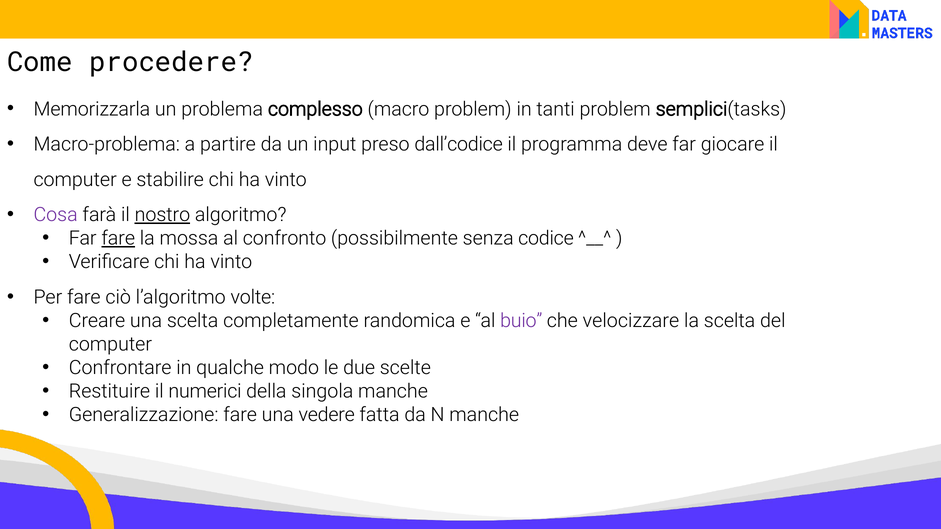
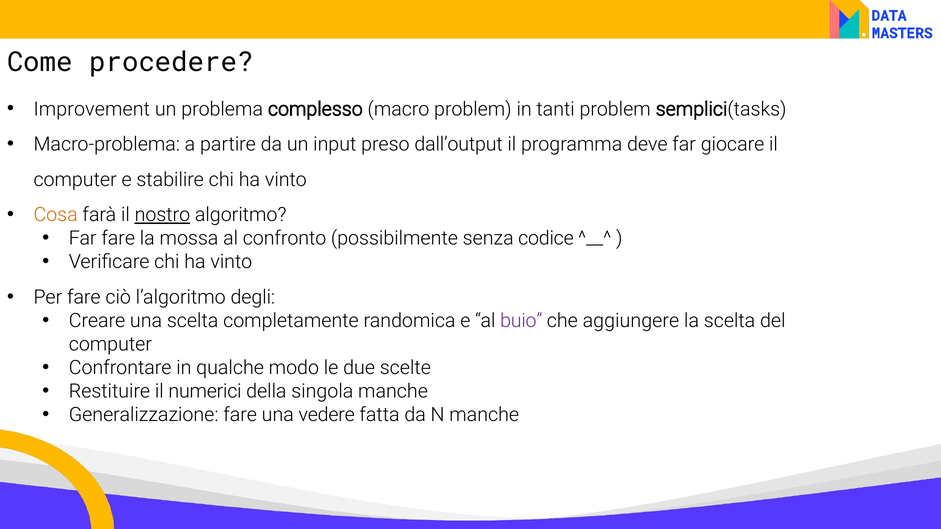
Memorizzarla: Memorizzarla -> Improvement
dall’codice: dall’codice -> dall’output
Cosa colour: purple -> orange
fare at (118, 239) underline: present -> none
volte: volte -> degli
velocizzare: velocizzare -> aggiungere
